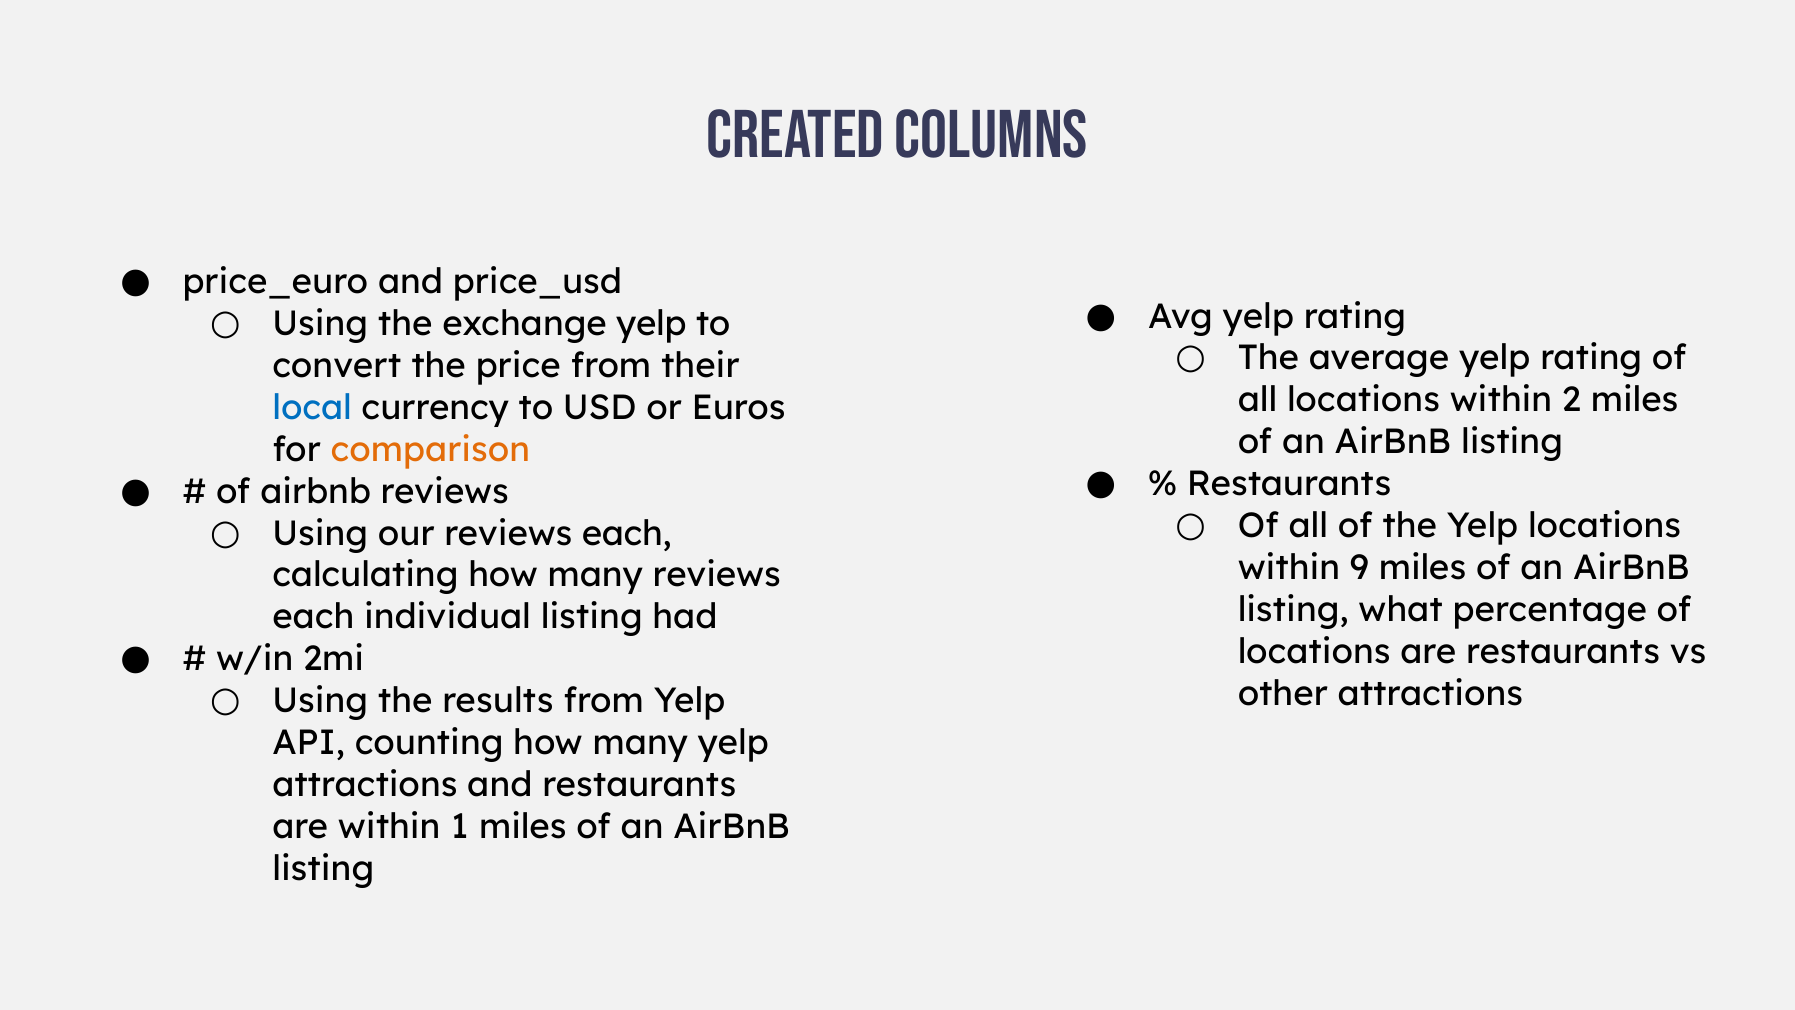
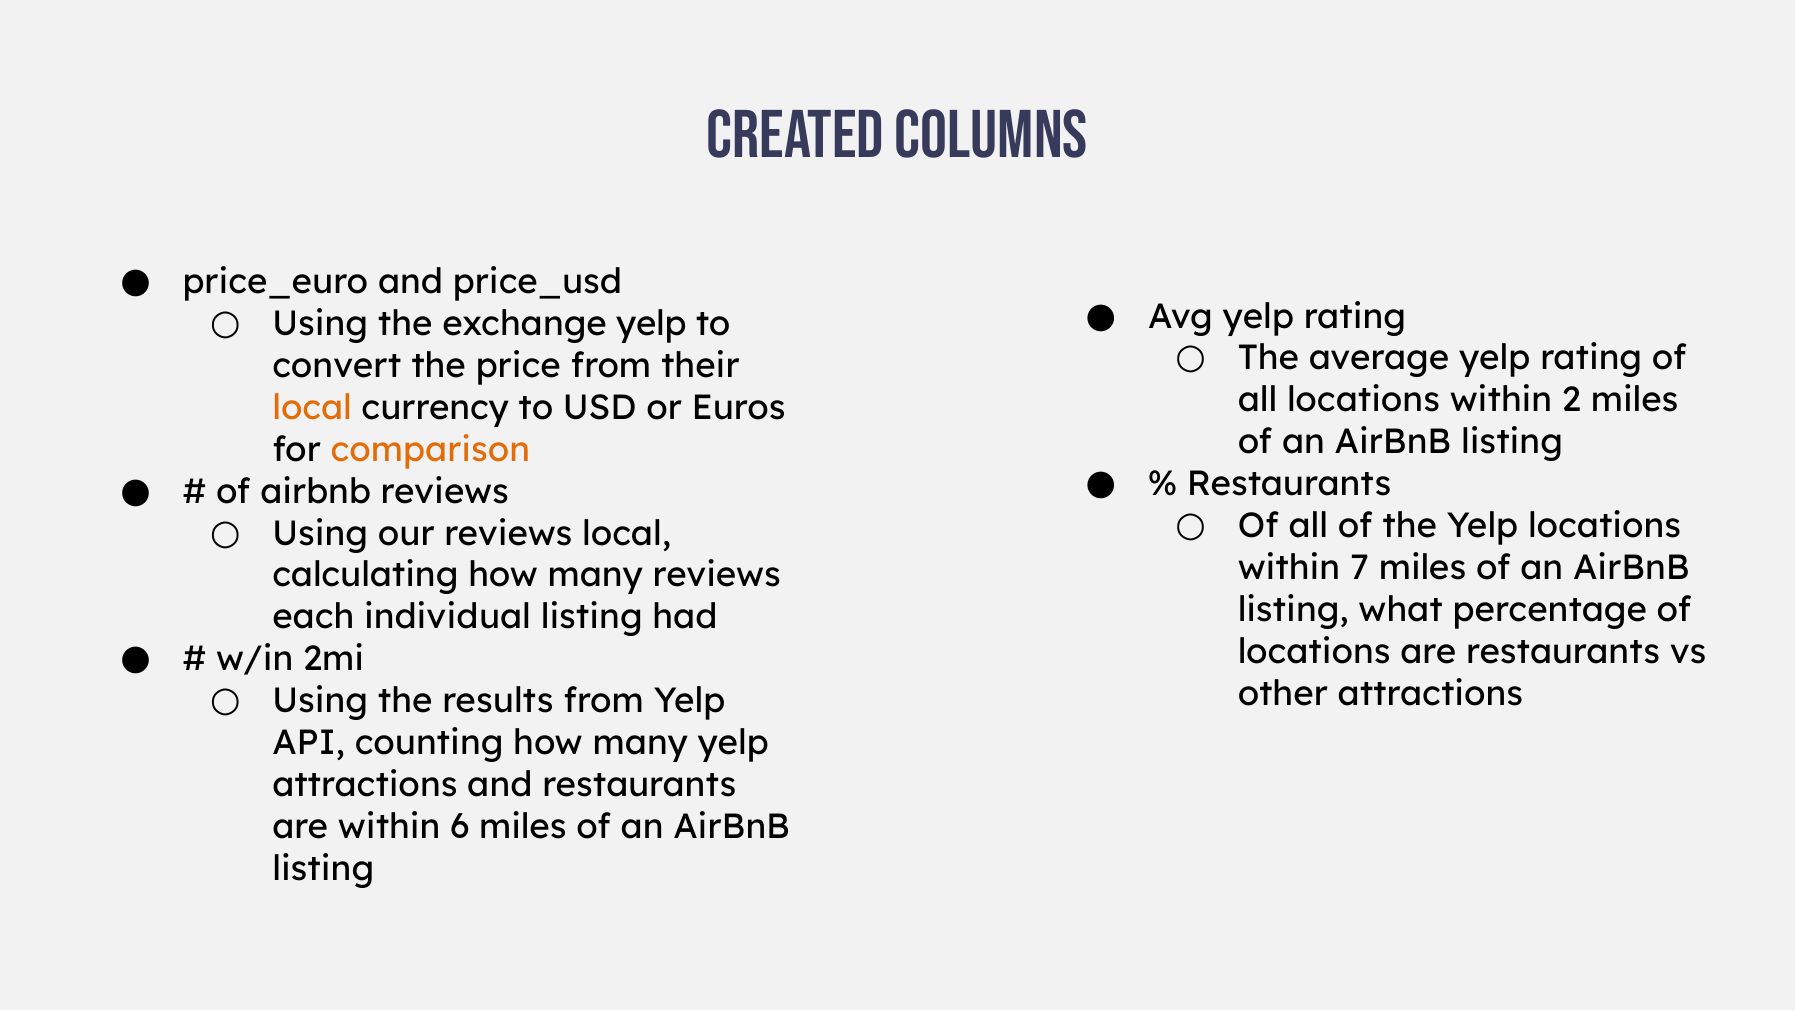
local at (312, 408) colour: blue -> orange
our reviews each: each -> local
9: 9 -> 7
1: 1 -> 6
